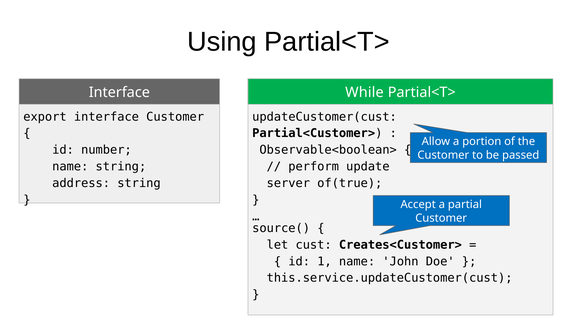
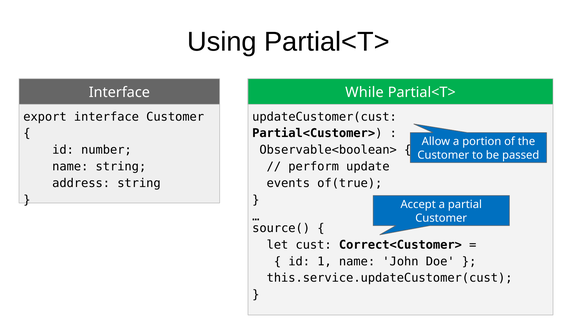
server: server -> events
Creates<Customer>: Creates<Customer> -> Correct<Customer>
